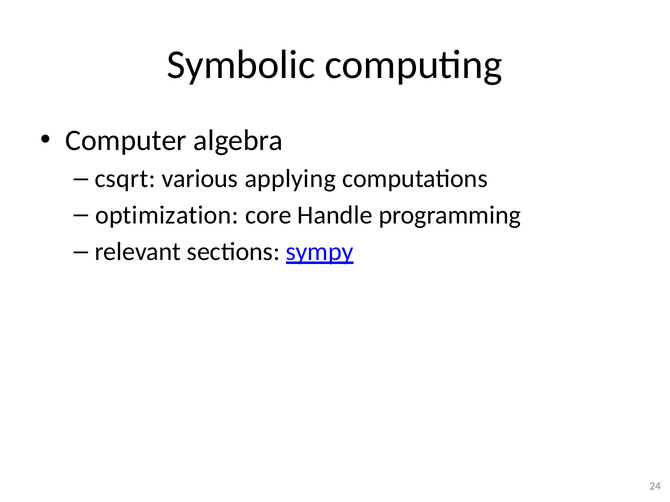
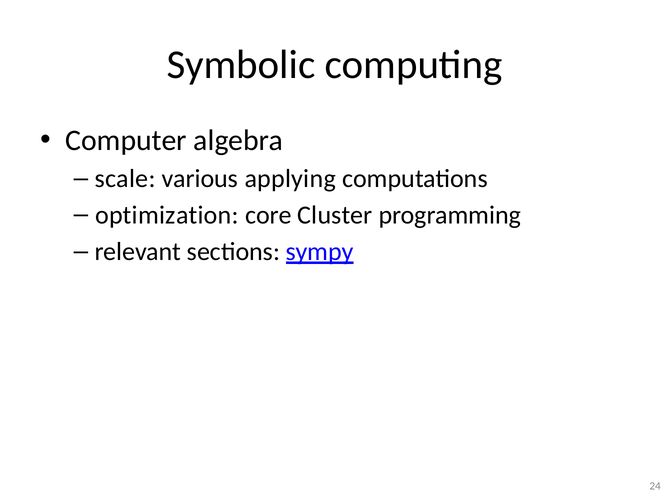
csqrt: csqrt -> scale
Handle: Handle -> Cluster
